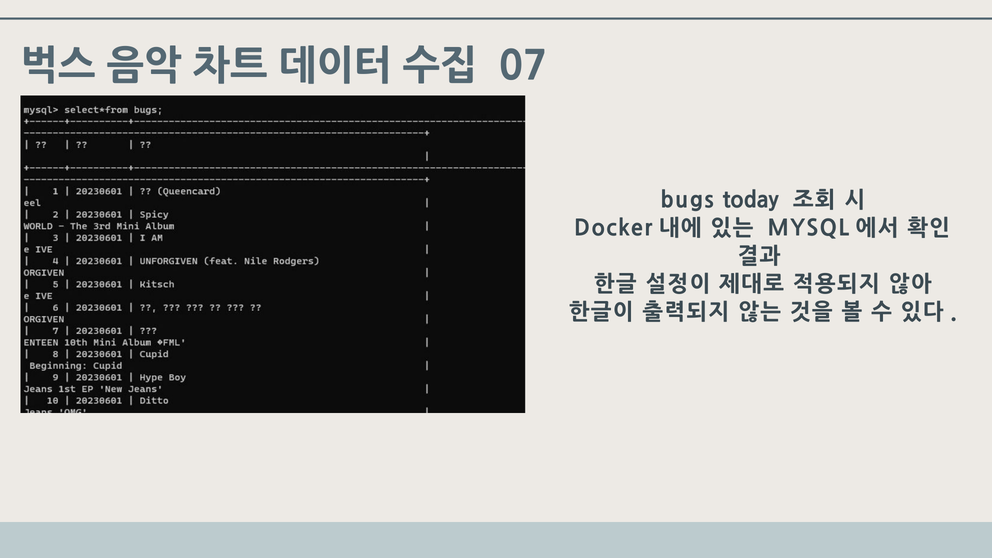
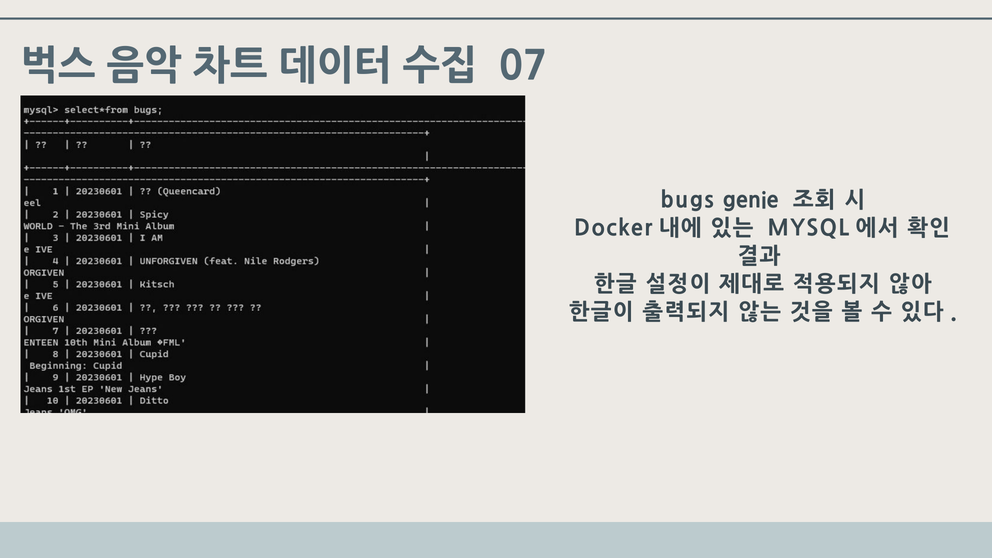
today: today -> genie
